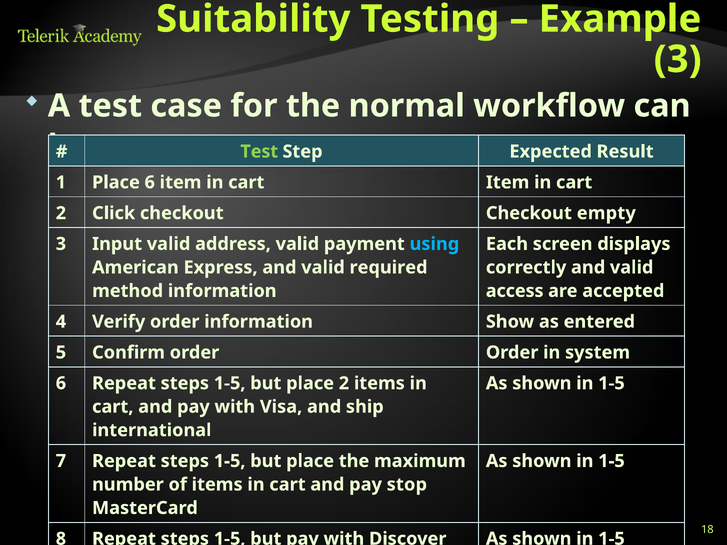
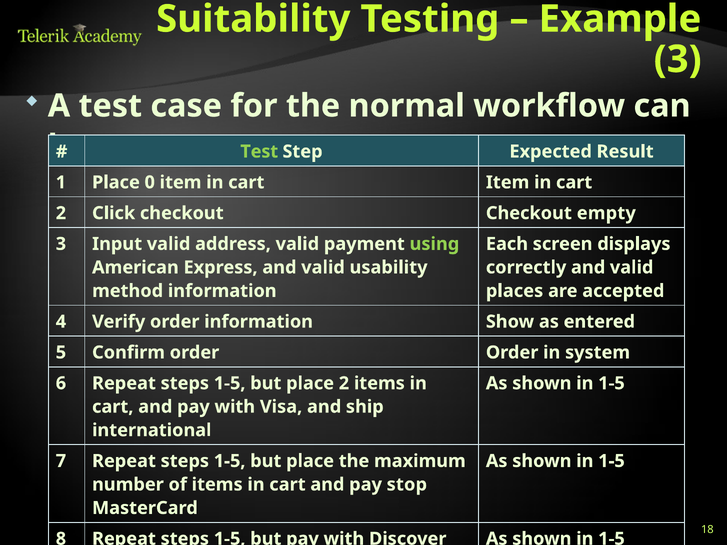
Place 6: 6 -> 0
using colour: light blue -> light green
required: required -> usability
access: access -> places
